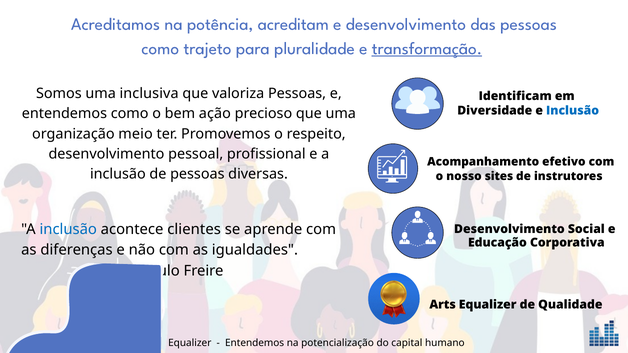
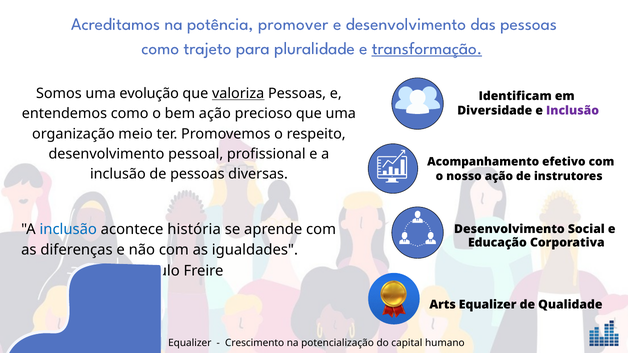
acreditam: acreditam -> promover
inclusiva: inclusiva -> evolução
valoriza underline: none -> present
Inclusão at (573, 111) colour: blue -> purple
nosso sites: sites -> ação
clientes: clientes -> história
Entendemos at (255, 343): Entendemos -> Crescimento
